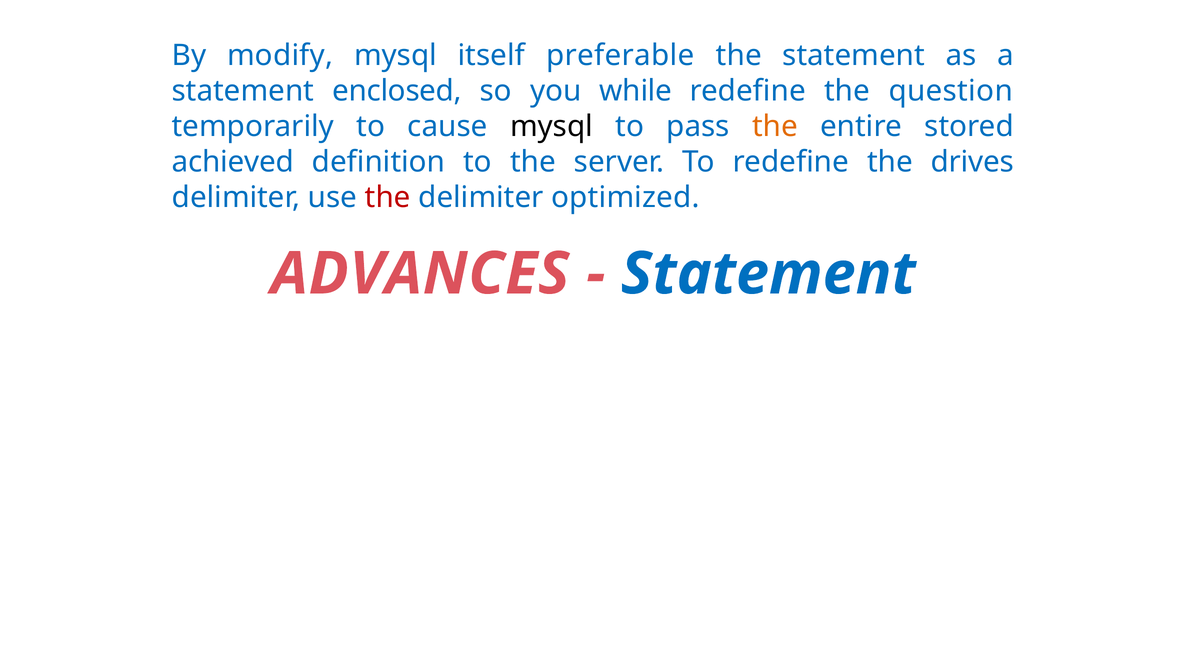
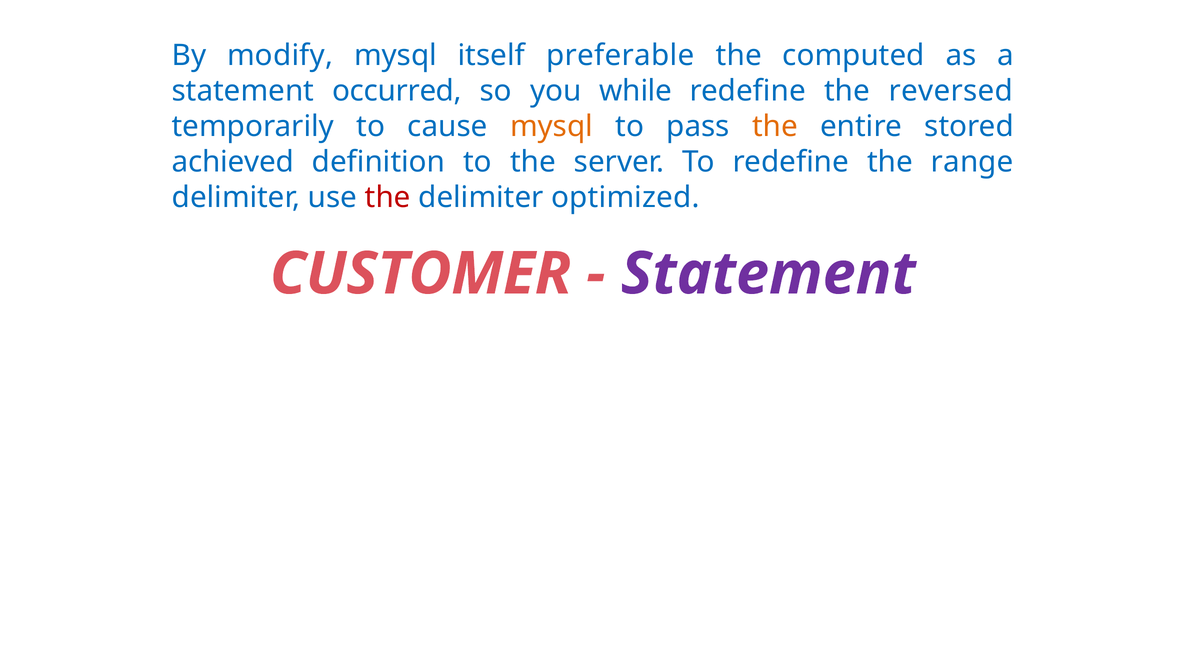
the statement: statement -> computed
enclosed: enclosed -> occurred
question: question -> reversed
mysql at (552, 126) colour: black -> orange
drives: drives -> range
ADVANCES: ADVANCES -> CUSTOMER
Statement at (768, 274) colour: blue -> purple
